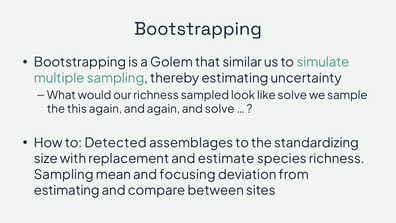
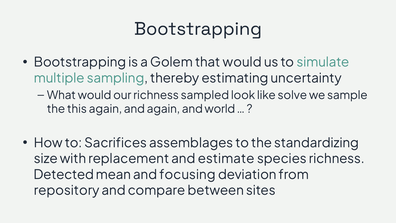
that similar: similar -> would
and solve: solve -> world
Detected: Detected -> Sacrifices
Sampling at (64, 175): Sampling -> Detected
estimating at (67, 190): estimating -> repository
